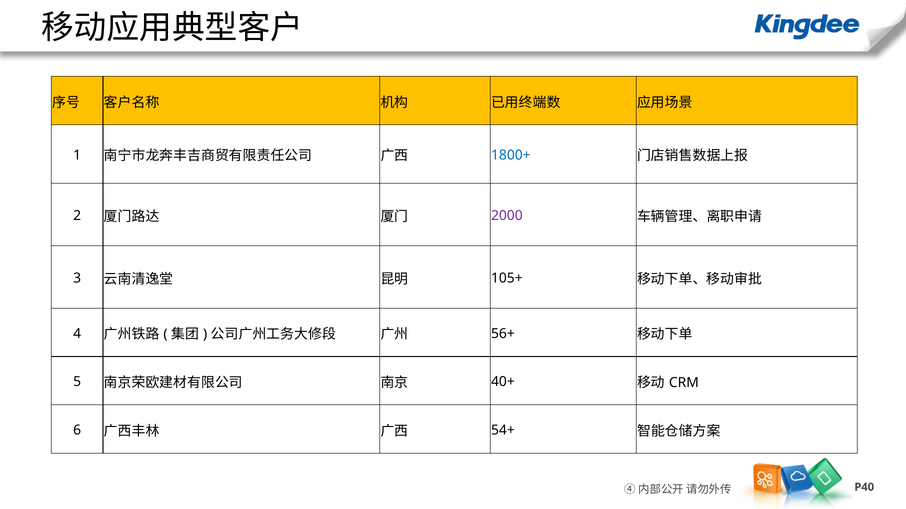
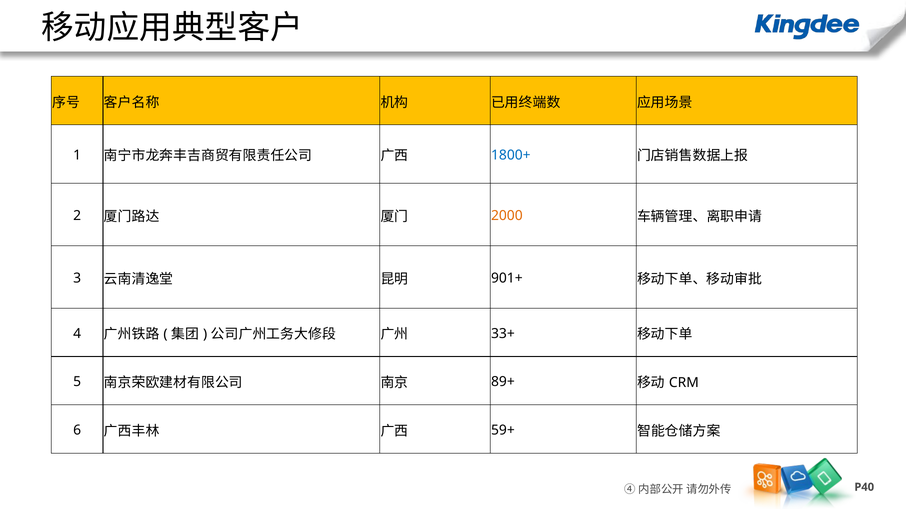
2000 colour: purple -> orange
105+: 105+ -> 901+
56+: 56+ -> 33+
40+: 40+ -> 89+
54+: 54+ -> 59+
